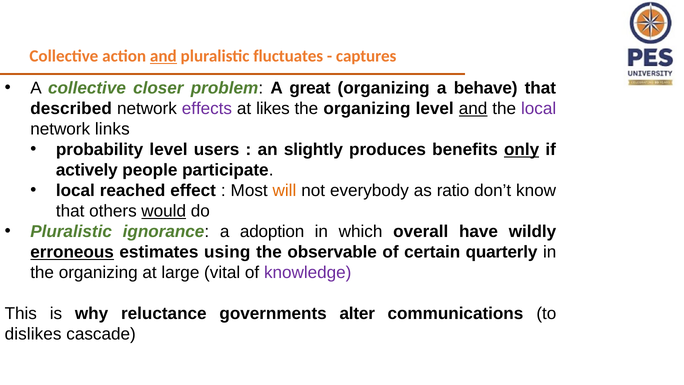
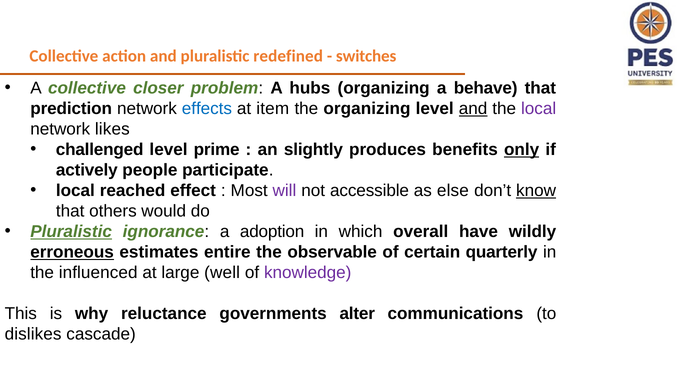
and at (163, 56) underline: present -> none
fluctuates: fluctuates -> redefined
captures: captures -> switches
great: great -> hubs
described: described -> prediction
effects colour: purple -> blue
likes: likes -> item
links: links -> likes
probability: probability -> challenged
users: users -> prime
will colour: orange -> purple
everybody: everybody -> accessible
ratio: ratio -> else
know underline: none -> present
would underline: present -> none
Pluralistic at (71, 232) underline: none -> present
using: using -> entire
organizing at (98, 273): organizing -> influenced
vital: vital -> well
